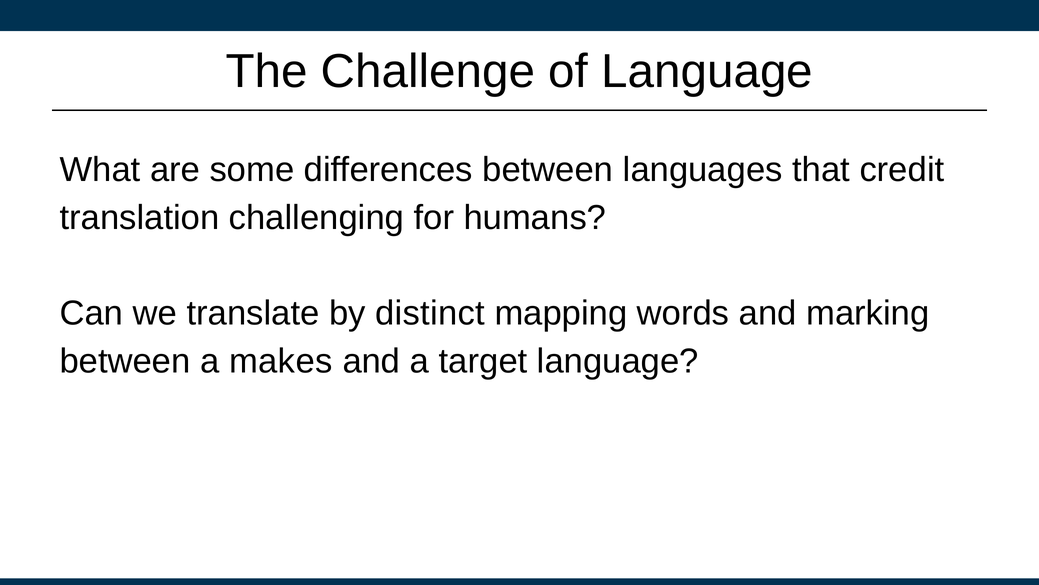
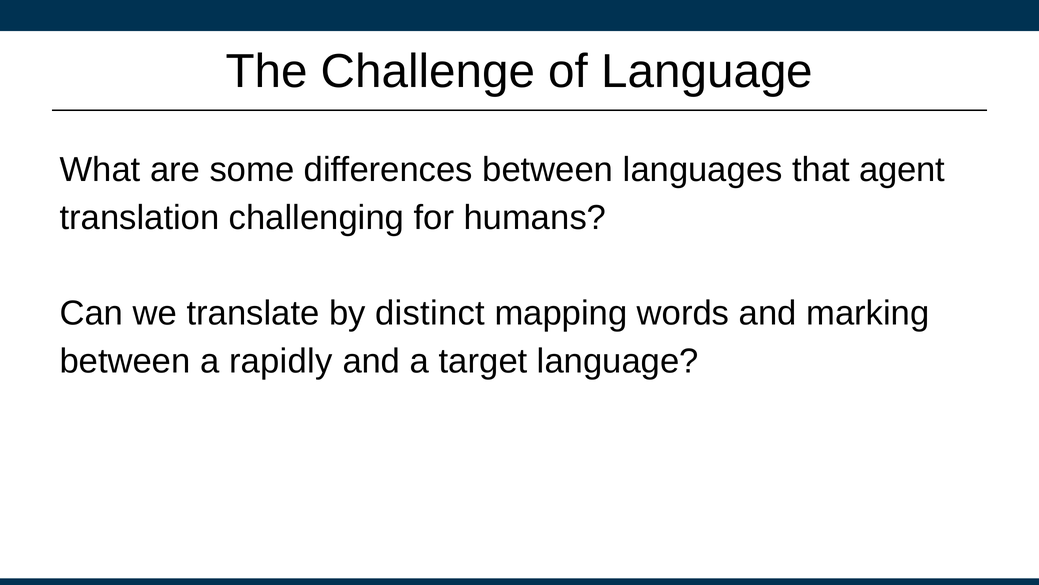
credit: credit -> agent
makes: makes -> rapidly
